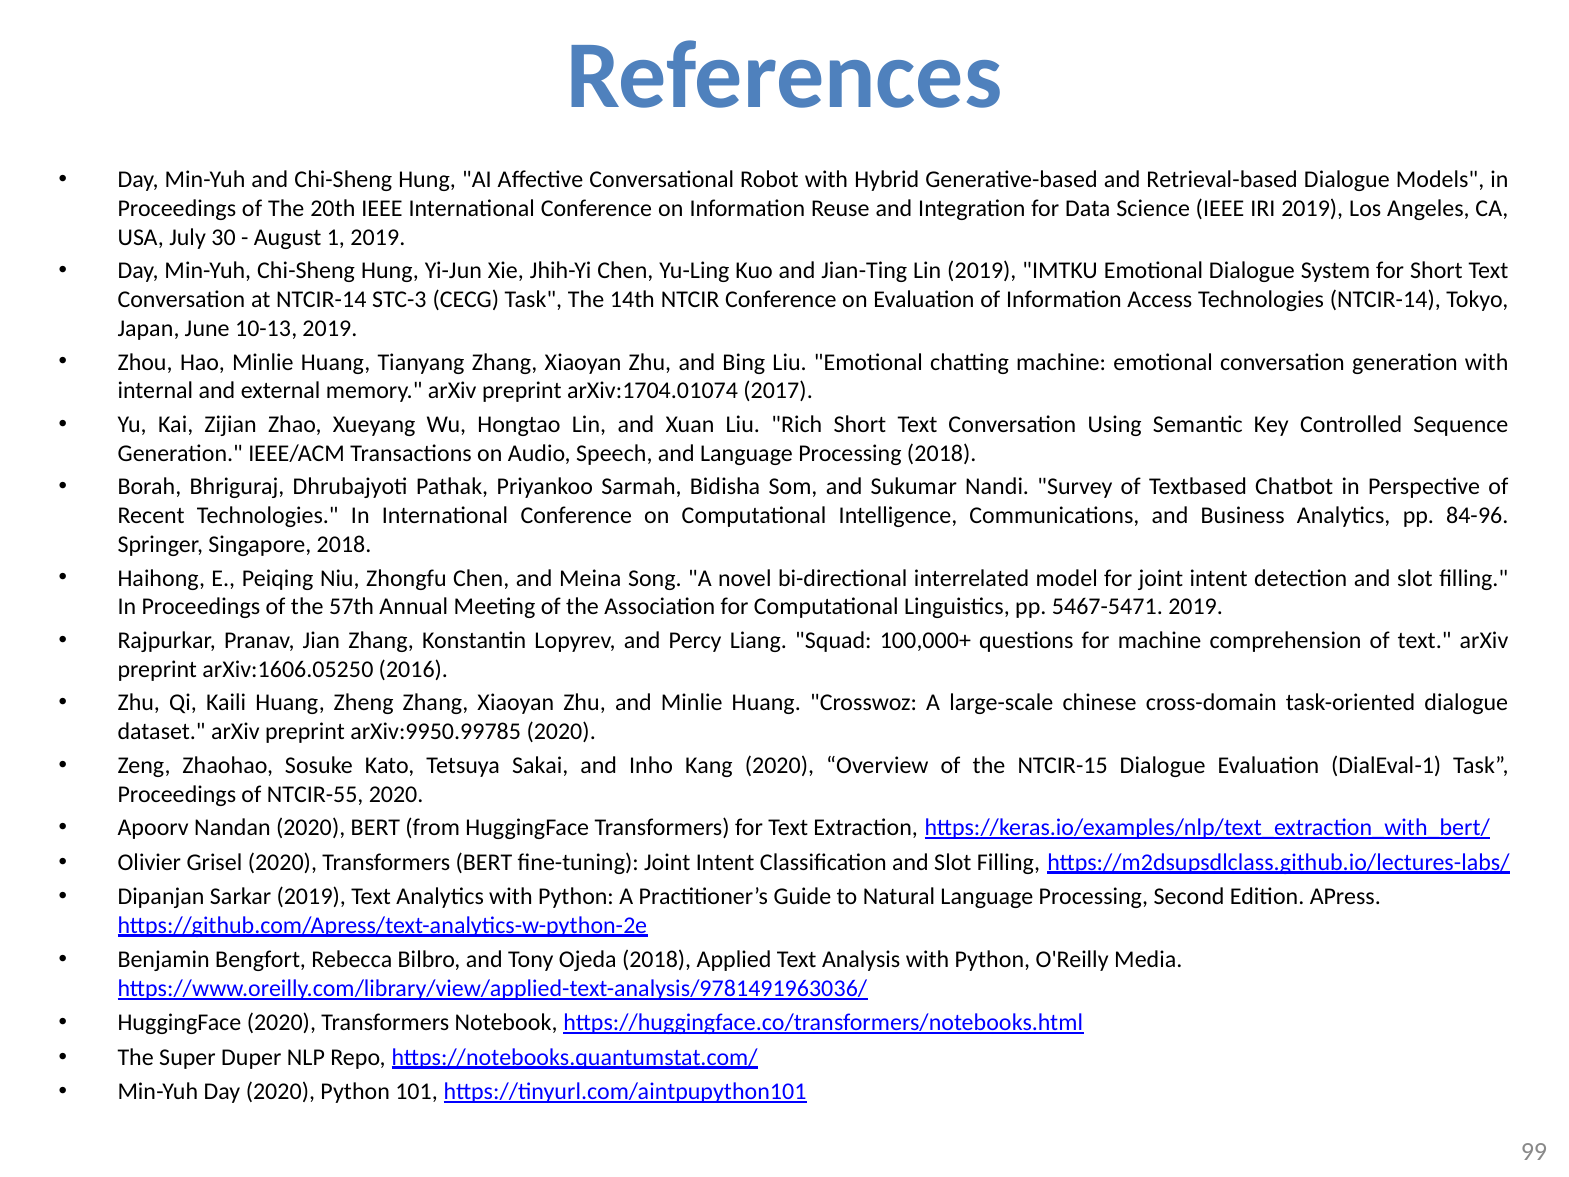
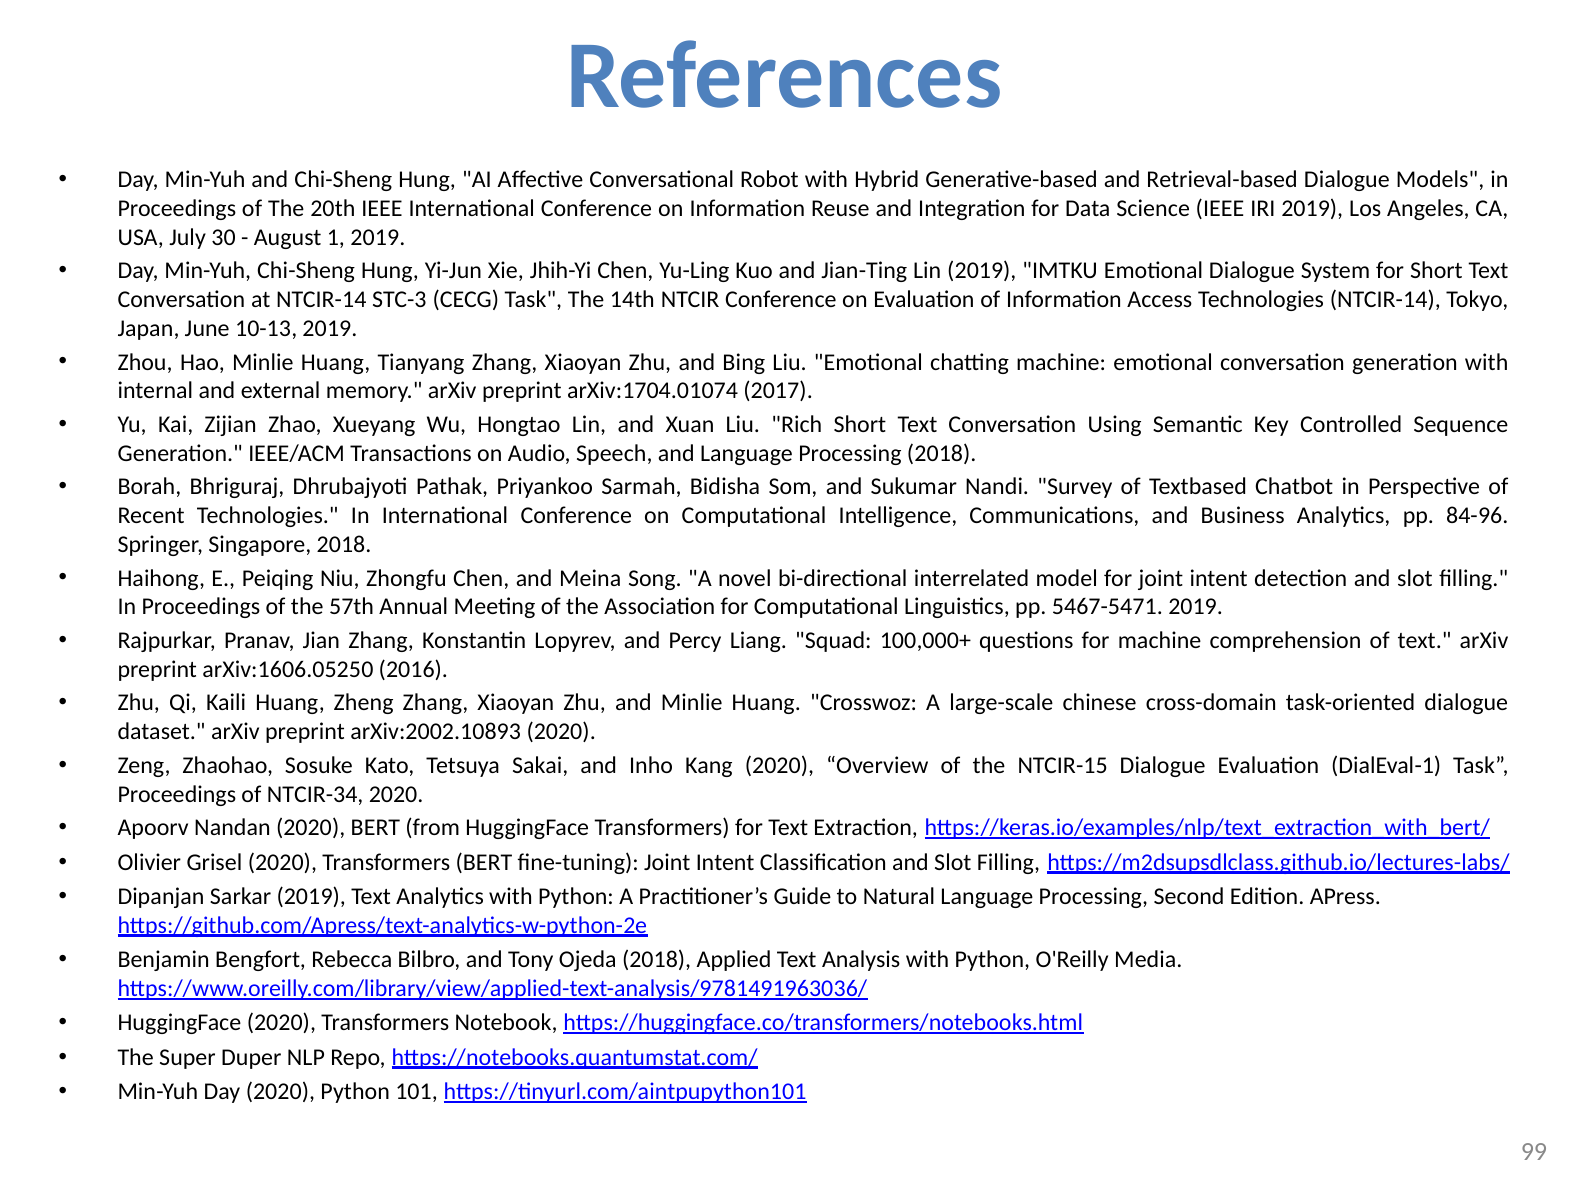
arXiv:9950.99785: arXiv:9950.99785 -> arXiv:2002.10893
NTCIR-55: NTCIR-55 -> NTCIR-34
